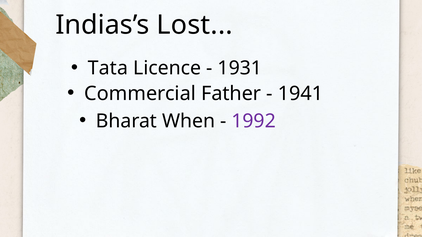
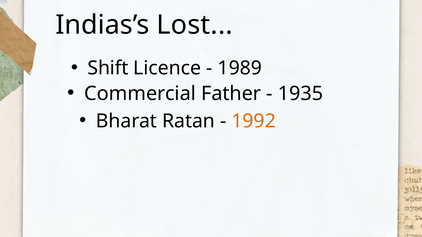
Tata: Tata -> Shift
1931: 1931 -> 1989
1941: 1941 -> 1935
When: When -> Ratan
1992 colour: purple -> orange
